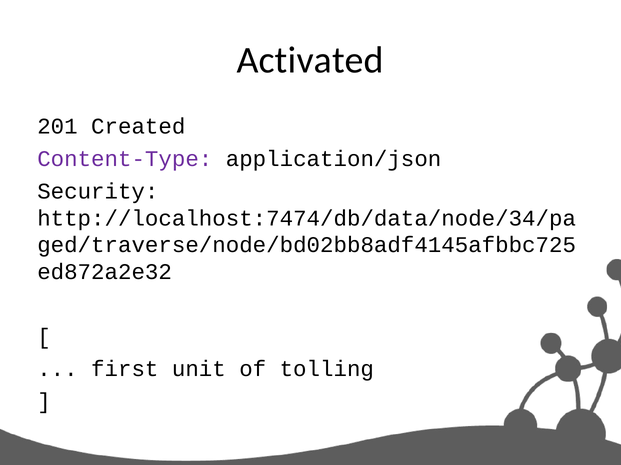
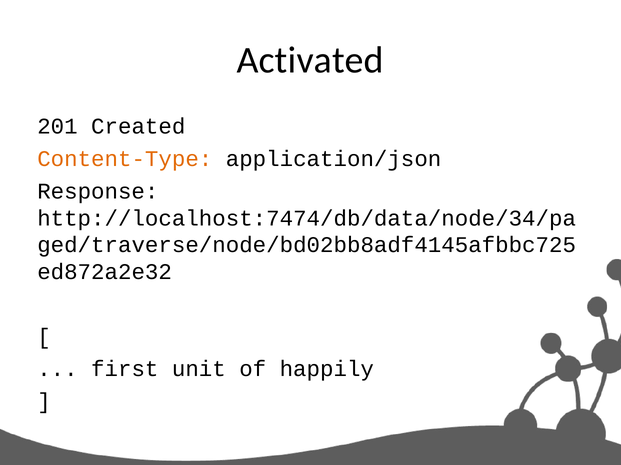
Content-Type colour: purple -> orange
Security: Security -> Response
tolling: tolling -> happily
